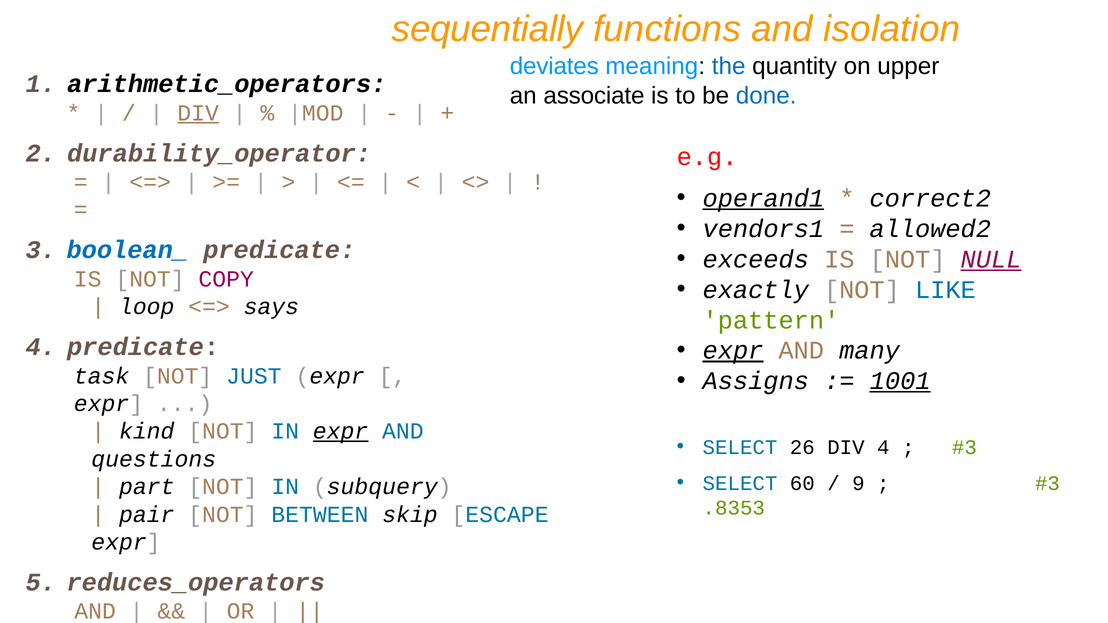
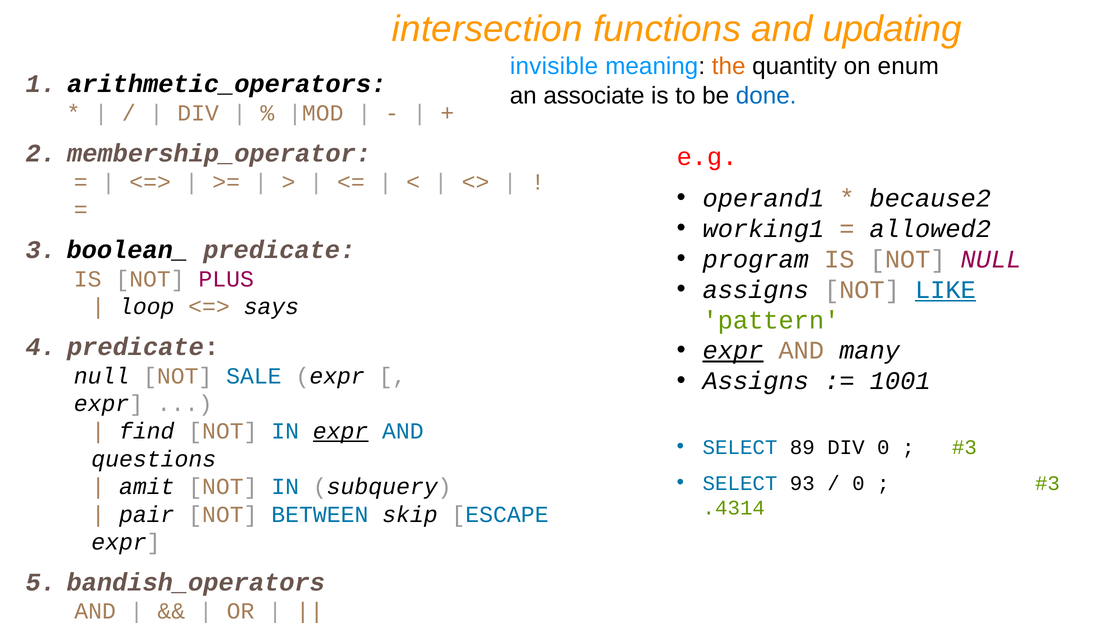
sequentially: sequentially -> intersection
isolation: isolation -> updating
deviates: deviates -> invisible
the colour: blue -> orange
upper: upper -> enum
DIV at (198, 113) underline: present -> none
durability_operator: durability_operator -> membership_operator
operand1 underline: present -> none
correct2: correct2 -> because2
vendors1: vendors1 -> working1
boolean_ colour: blue -> black
exceeds: exceeds -> program
NULL at (991, 259) underline: present -> none
COPY: COPY -> PLUS
exactly at (756, 290): exactly -> assigns
LIKE underline: none -> present
task at (102, 376): task -> null
JUST: JUST -> SALE
1001 underline: present -> none
kind: kind -> find
26: 26 -> 89
DIV 4: 4 -> 0
60: 60 -> 93
9 at (858, 483): 9 -> 0
part: part -> amit
.8353: .8353 -> .4314
reduces_operators: reduces_operators -> bandish_operators
